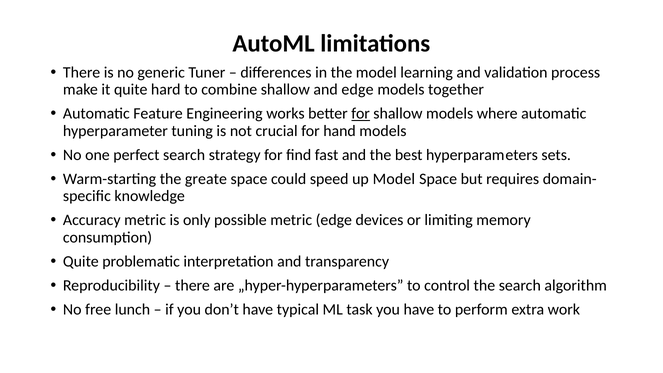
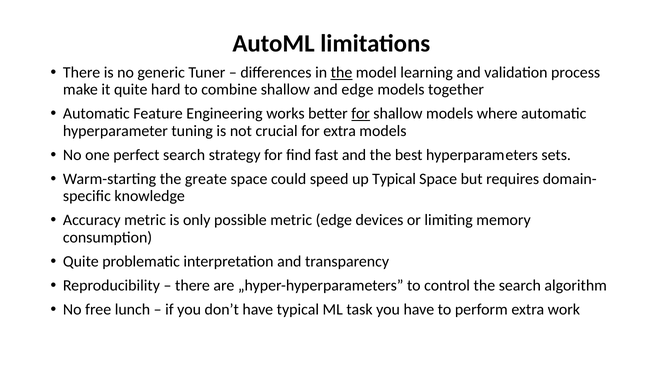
the at (342, 72) underline: none -> present
for hand: hand -> extra
up Model: Model -> Typical
